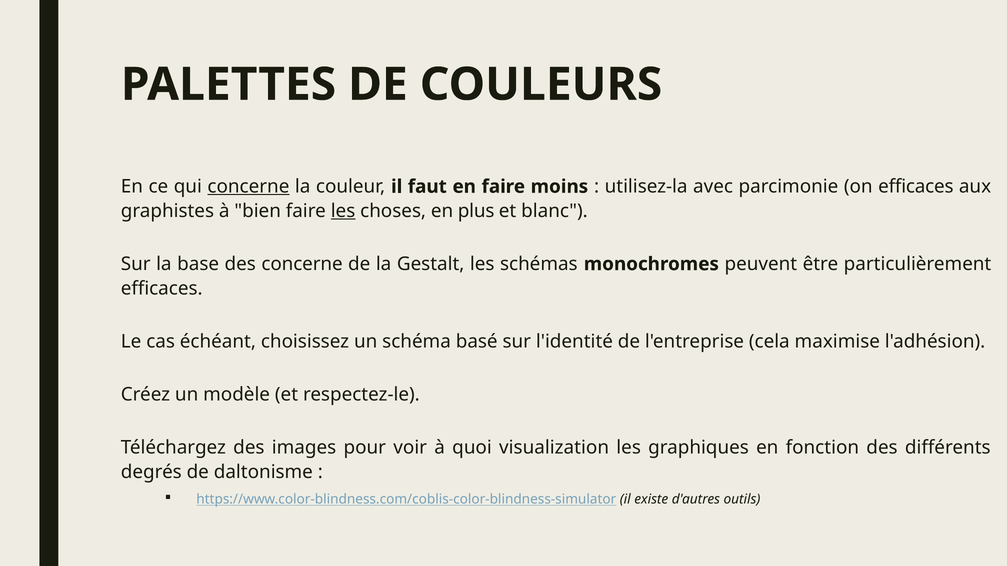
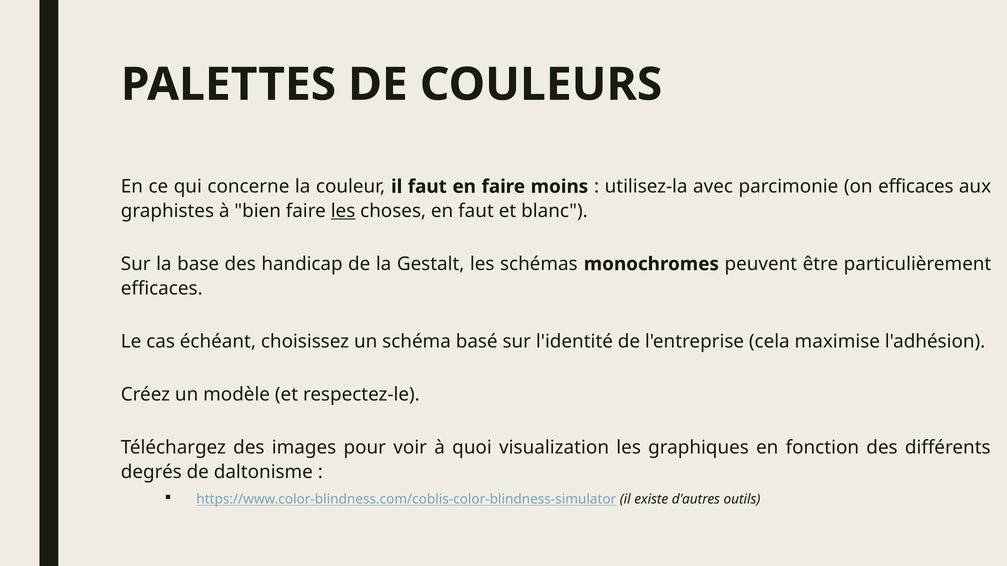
concerne at (248, 187) underline: present -> none
en plus: plus -> faut
des concerne: concerne -> handicap
